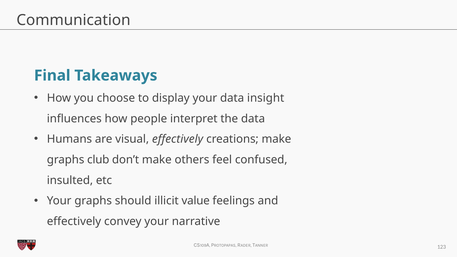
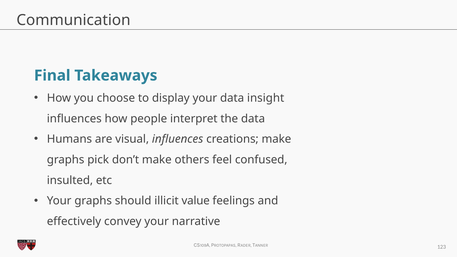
visual effectively: effectively -> influences
club: club -> pick
